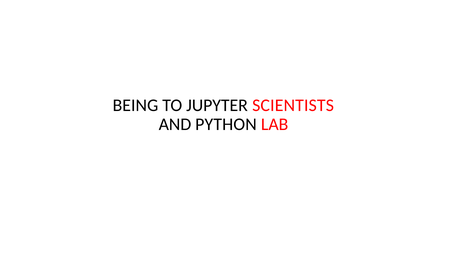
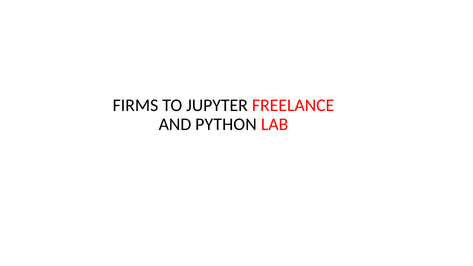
BEING: BEING -> FIRMS
SCIENTISTS: SCIENTISTS -> FREELANCE
